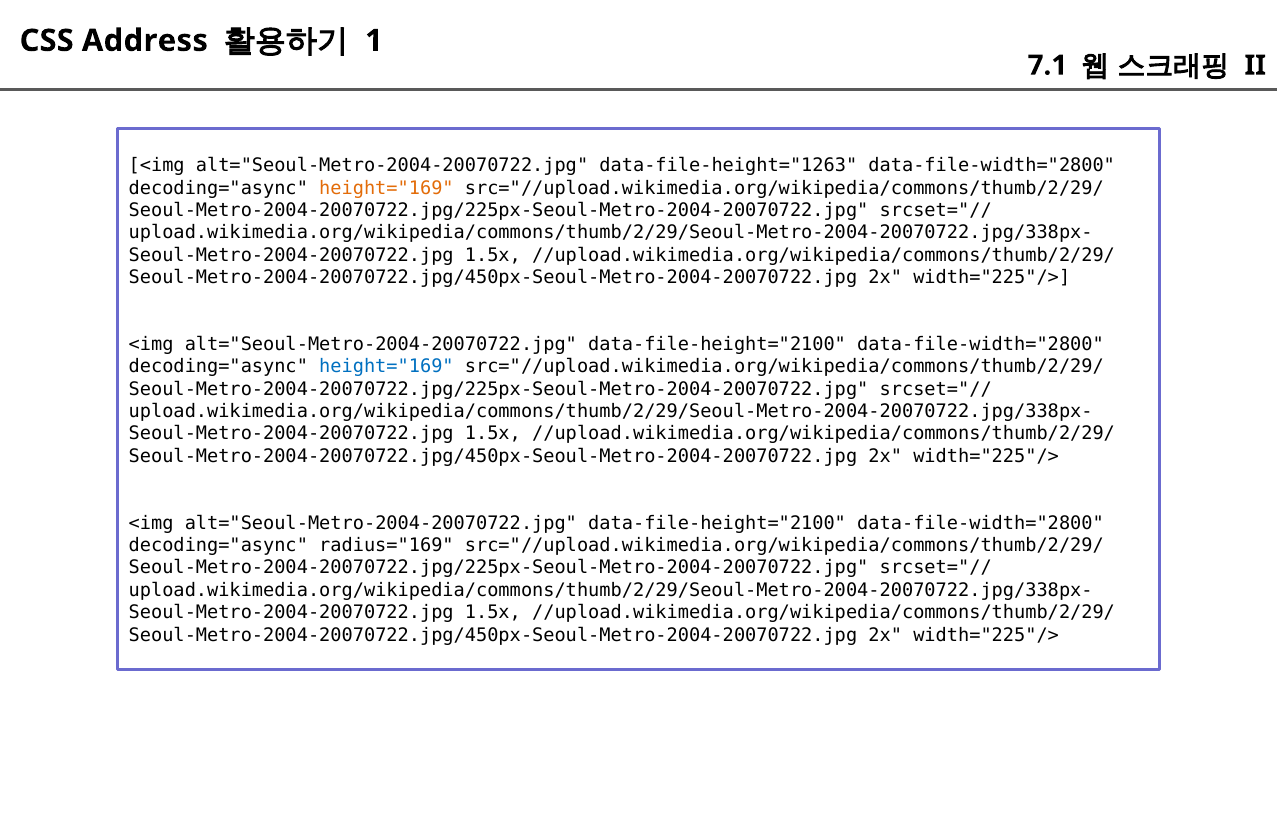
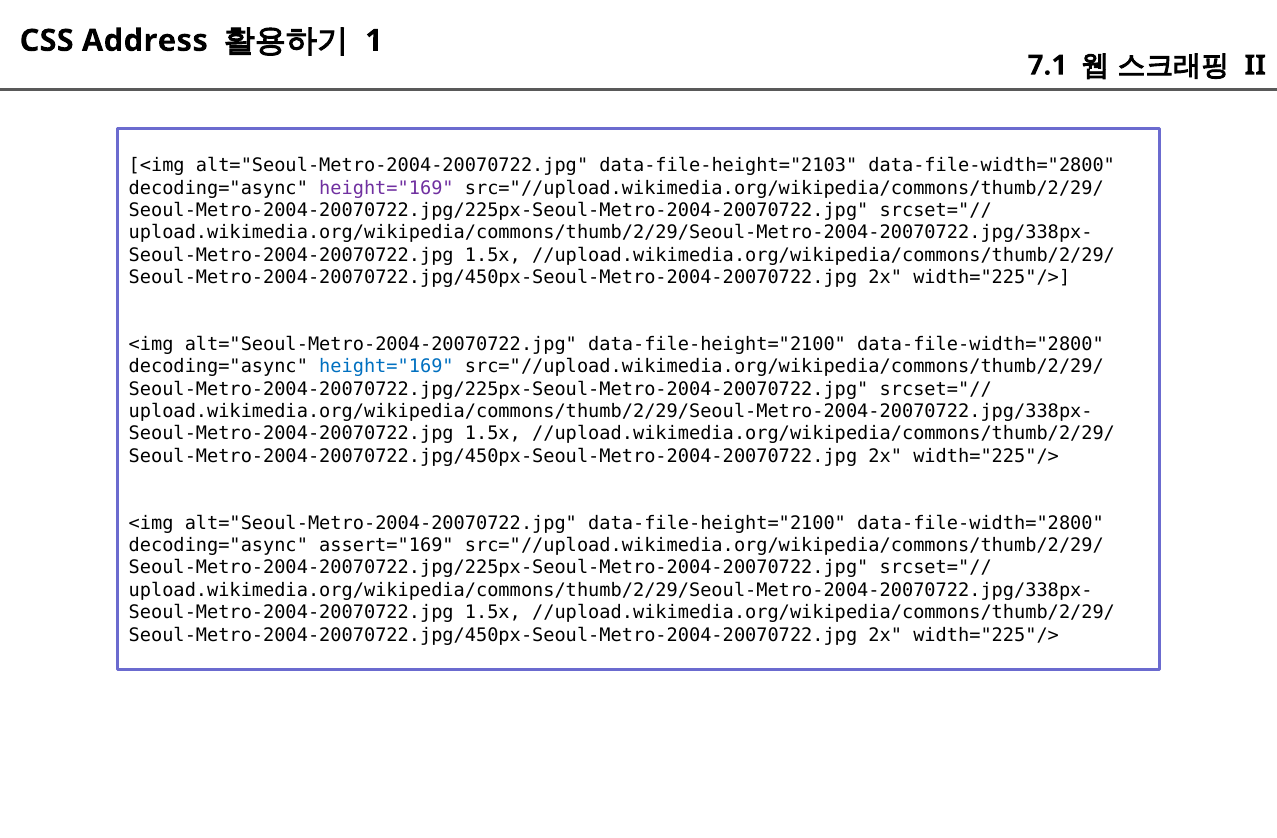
data-file-height="1263: data-file-height="1263 -> data-file-height="2103
height="169 at (386, 188) colour: orange -> purple
radius="169: radius="169 -> assert="169
